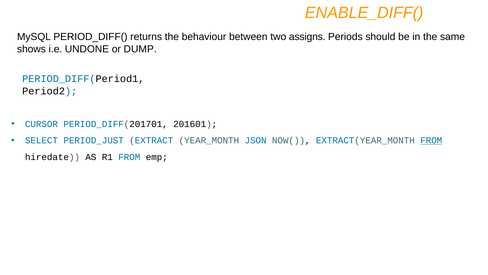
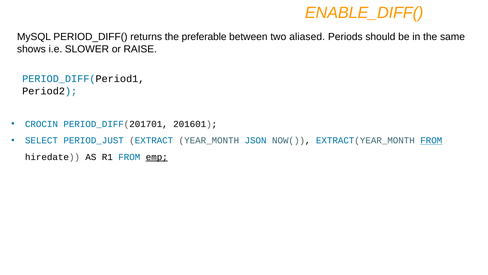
behaviour: behaviour -> preferable
assigns: assigns -> aliased
UNDONE: UNDONE -> SLOWER
DUMP: DUMP -> RAISE
CURSOR: CURSOR -> CROCIN
emp underline: none -> present
